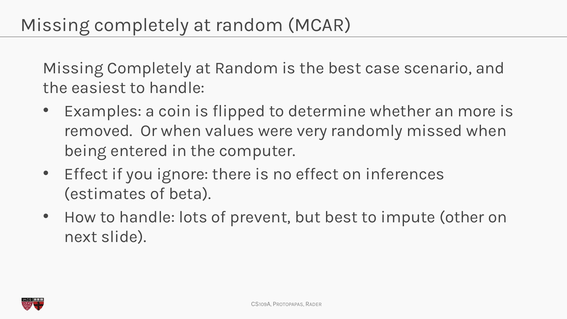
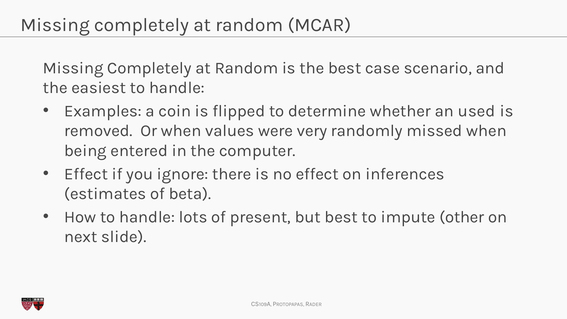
more: more -> used
prevent: prevent -> present
